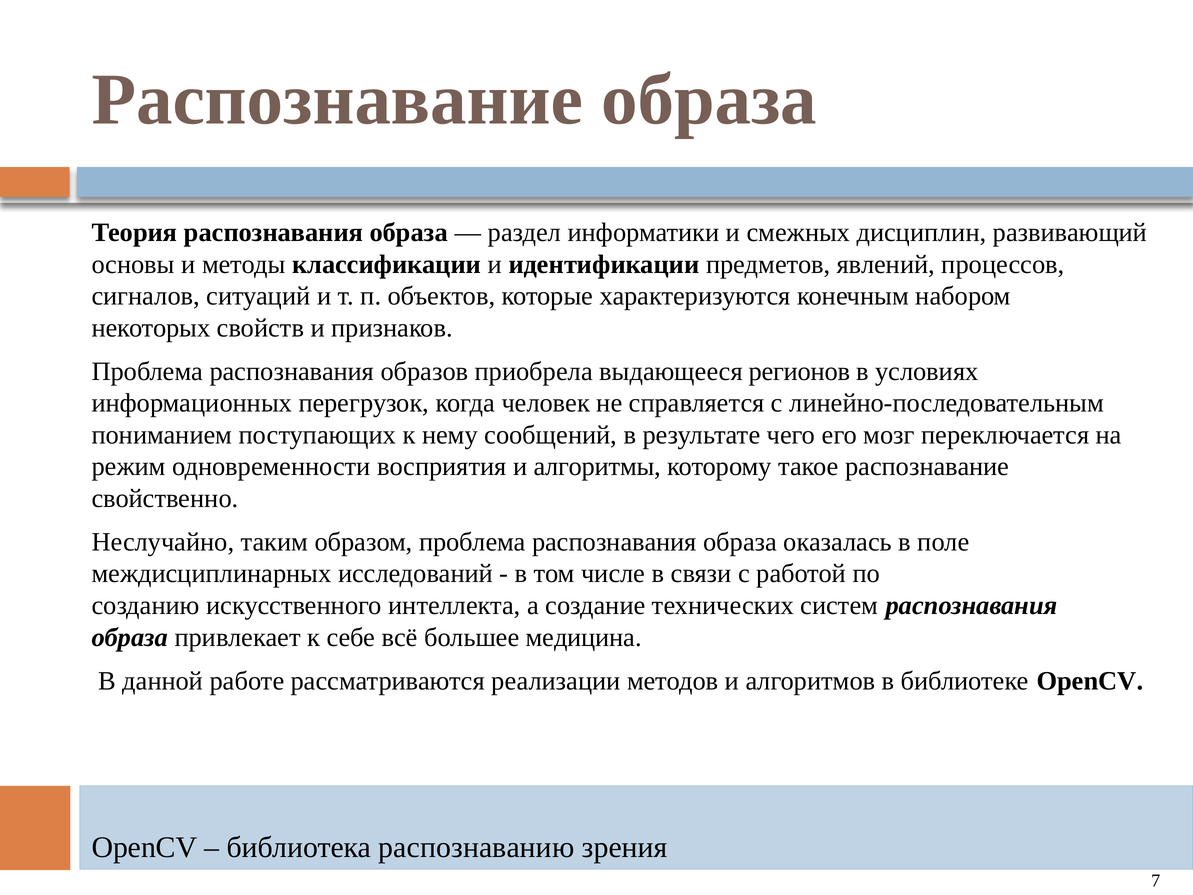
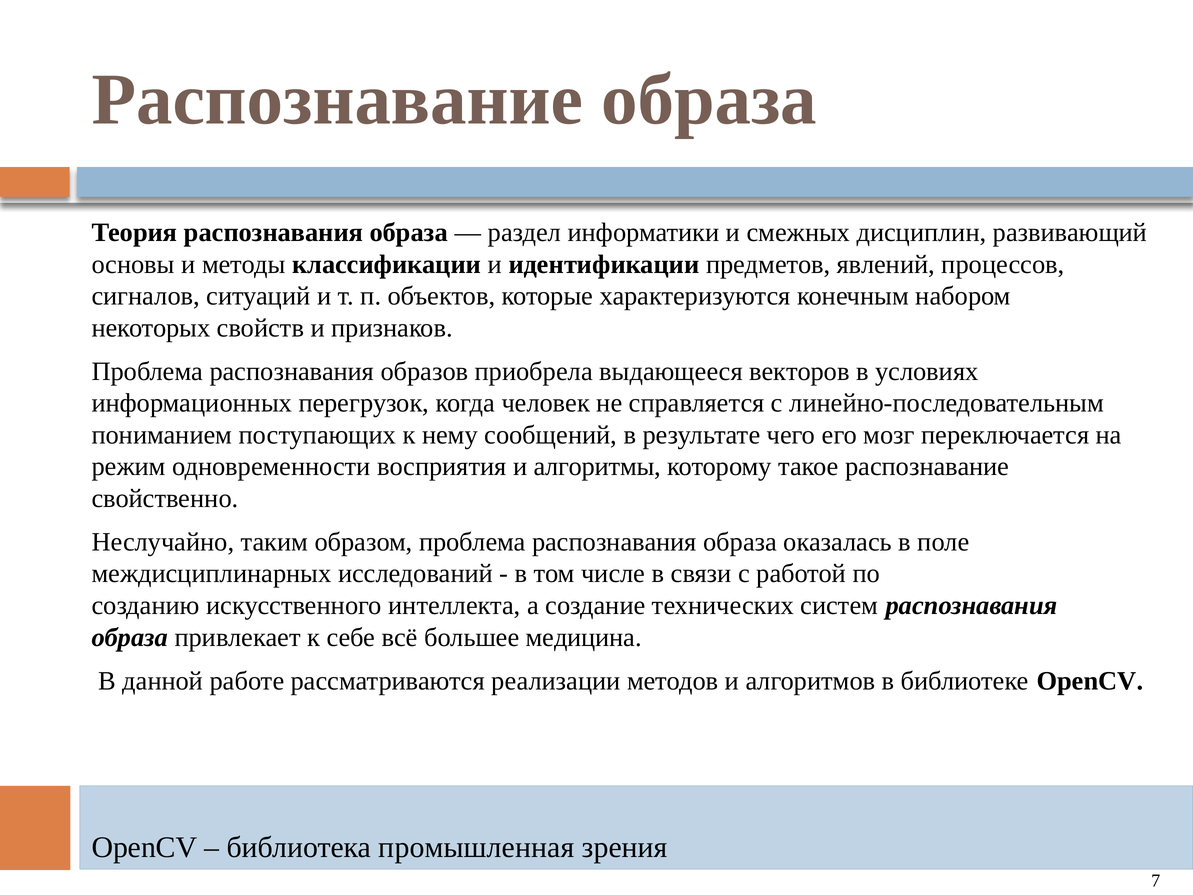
регионов: регионов -> векторов
распознаванию: распознаванию -> промышленная
